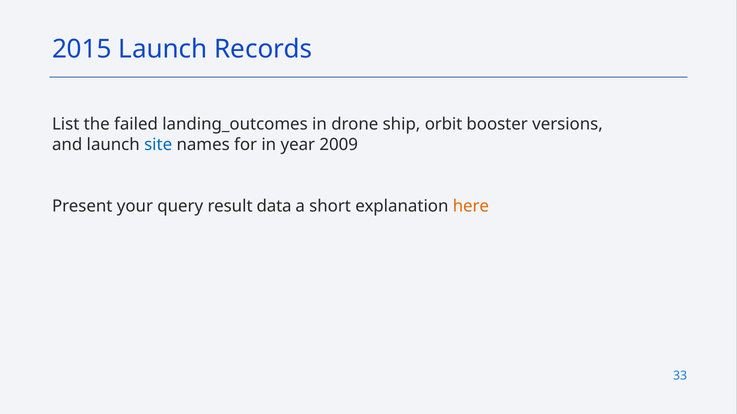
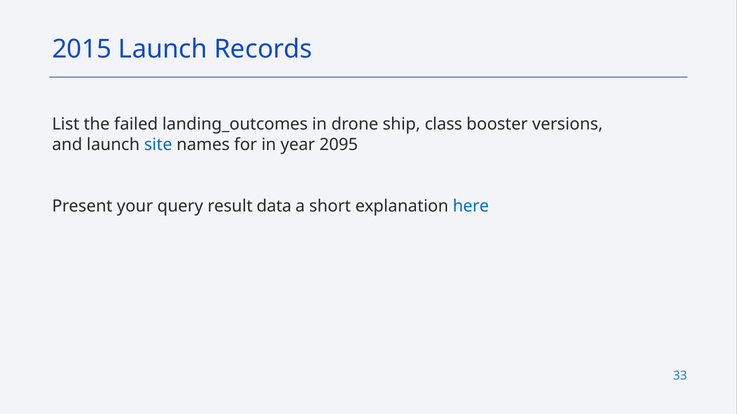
orbit: orbit -> class
2009: 2009 -> 2095
here colour: orange -> blue
